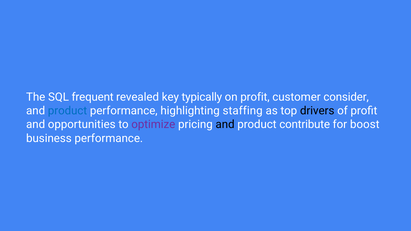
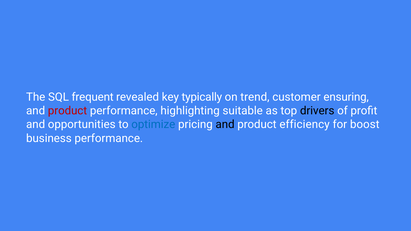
on profit: profit -> trend
consider: consider -> ensuring
product at (68, 111) colour: blue -> red
staffing: staffing -> suitable
optimize colour: purple -> blue
contribute: contribute -> efficiency
